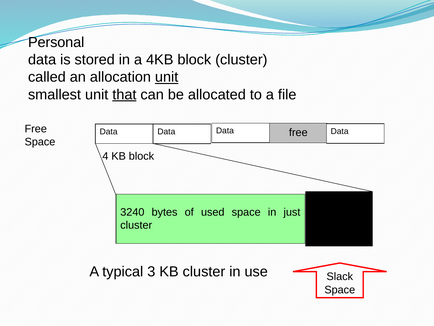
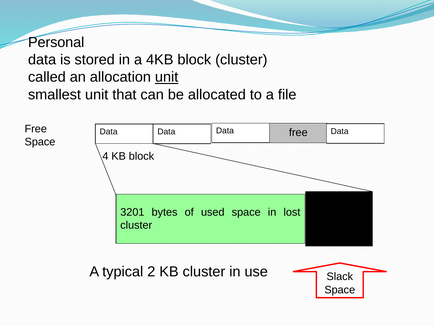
that underline: present -> none
3240: 3240 -> 3201
just: just -> lost
3: 3 -> 2
